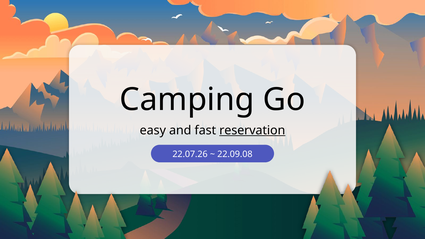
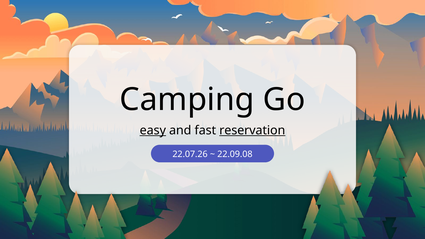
easy underline: none -> present
